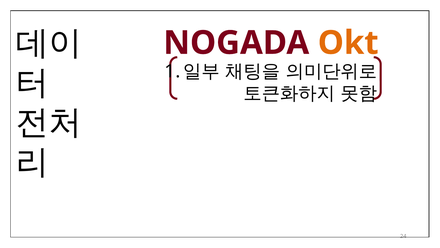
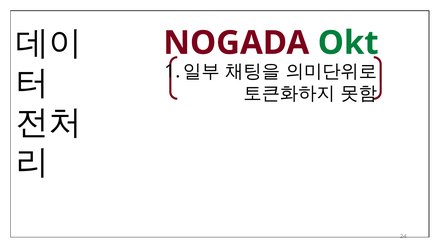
Okt colour: orange -> green
